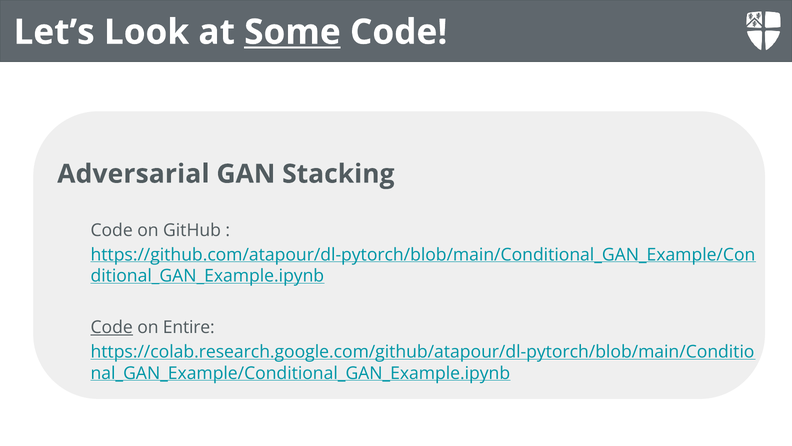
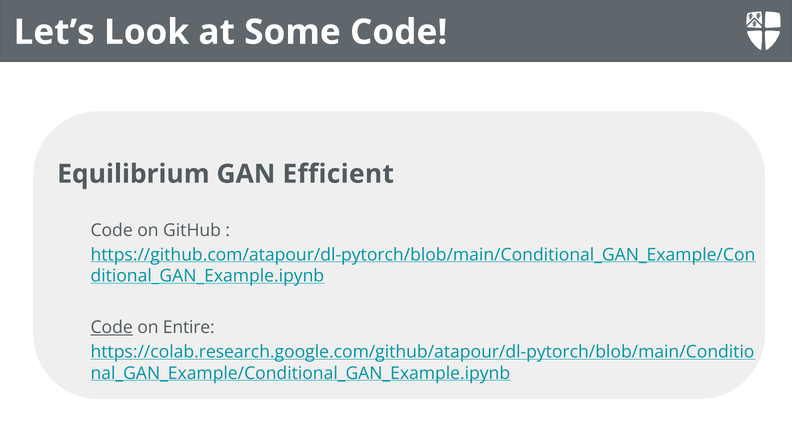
Some underline: present -> none
Adversarial: Adversarial -> Equilibrium
Stacking: Stacking -> Efficient
